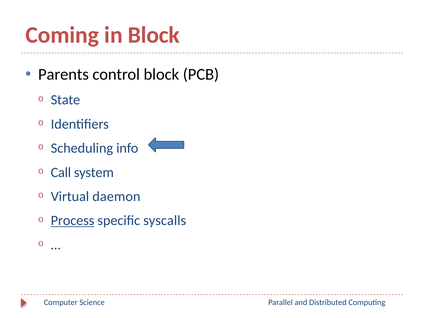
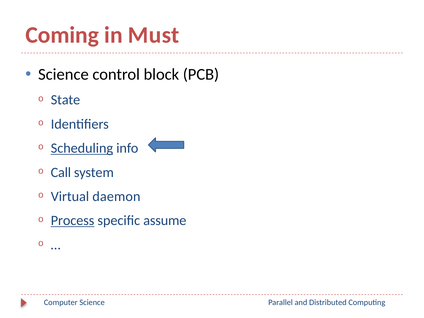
in Block: Block -> Must
Parents at (63, 75): Parents -> Science
Scheduling underline: none -> present
syscalls: syscalls -> assume
